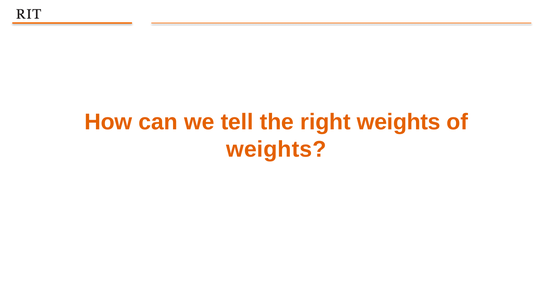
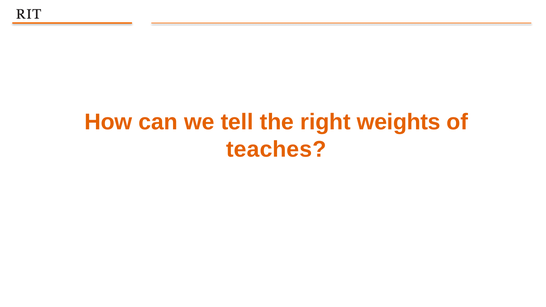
weights at (276, 149): weights -> teaches
